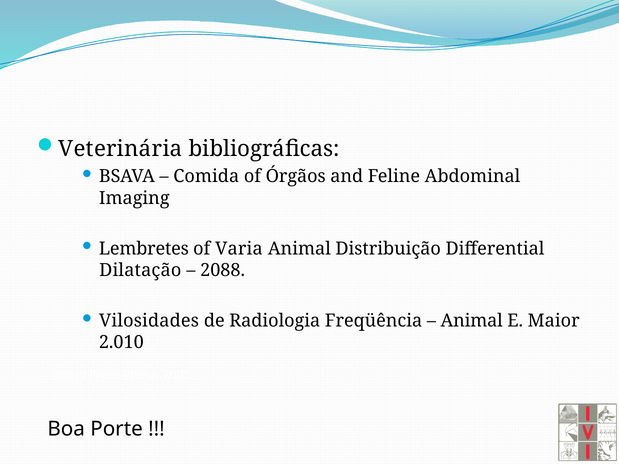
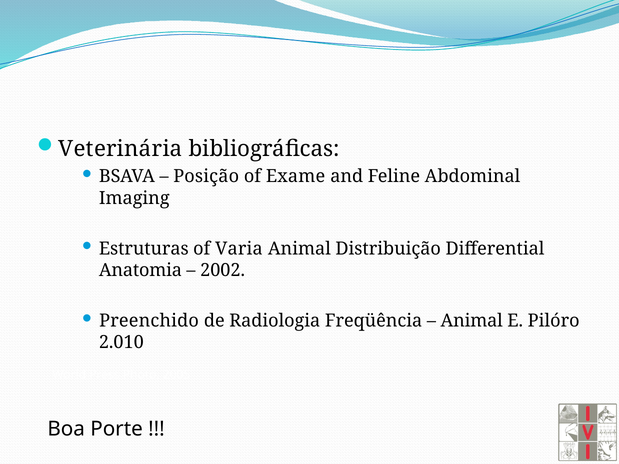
Comida: Comida -> Posição
Órgãos: Órgãos -> Exame
Lembretes: Lembretes -> Estruturas
Dilatação: Dilatação -> Anatomia
2088: 2088 -> 2002
Vilosidades: Vilosidades -> Preenchido
Maior: Maior -> Pilóro
